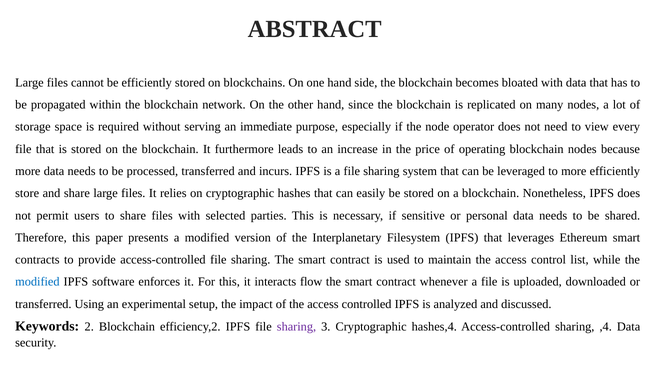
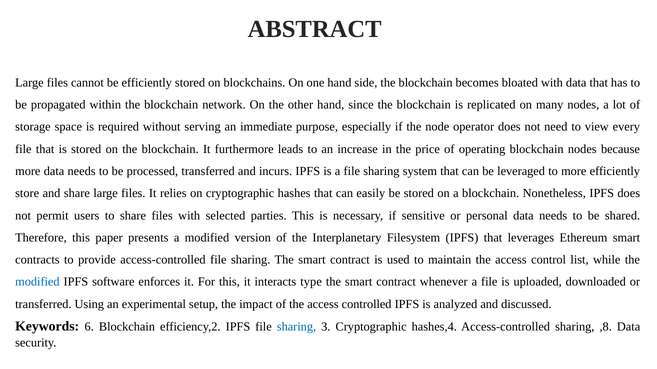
flow: flow -> type
2: 2 -> 6
sharing at (296, 327) colour: purple -> blue
,4: ,4 -> ,8
